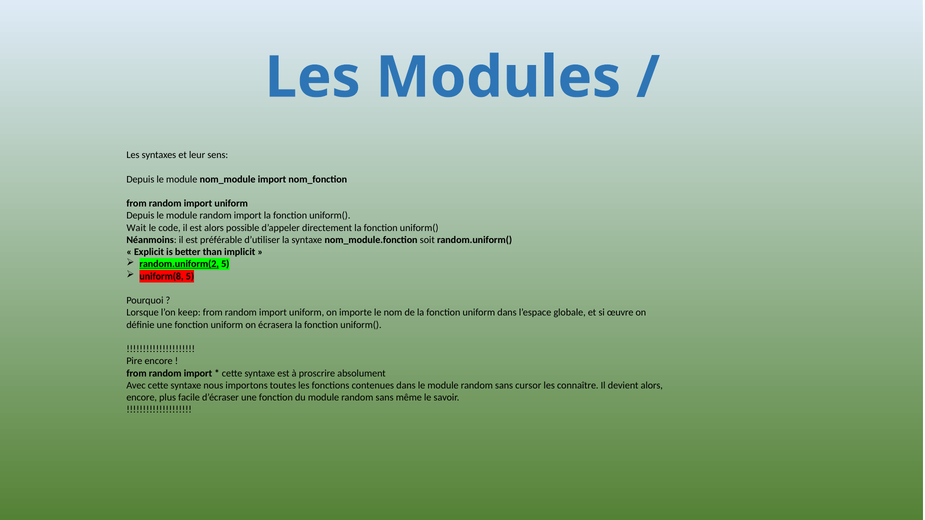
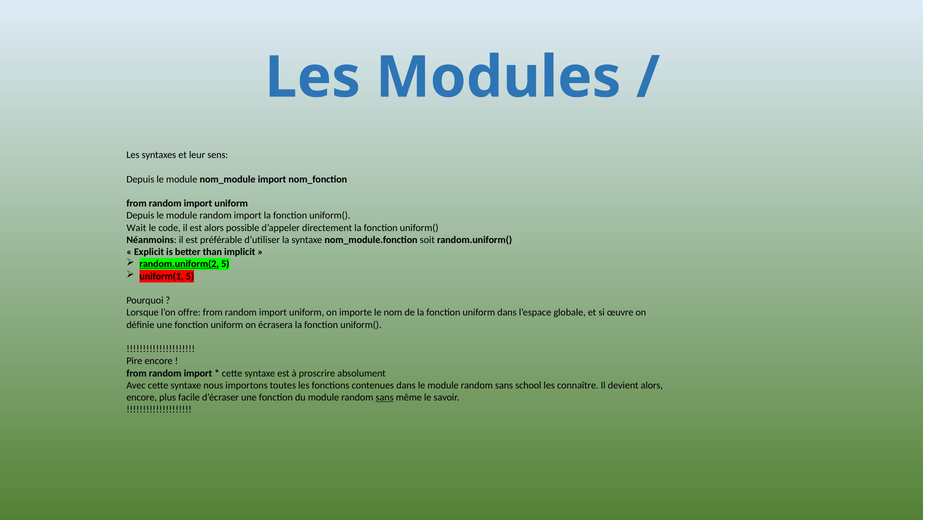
uniform(8: uniform(8 -> uniform(1
keep: keep -> offre
cursor: cursor -> school
sans at (385, 398) underline: none -> present
